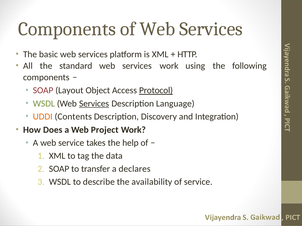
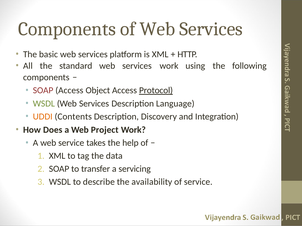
SOAP Layout: Layout -> Access
Services at (94, 104) underline: present -> none
declares: declares -> servicing
